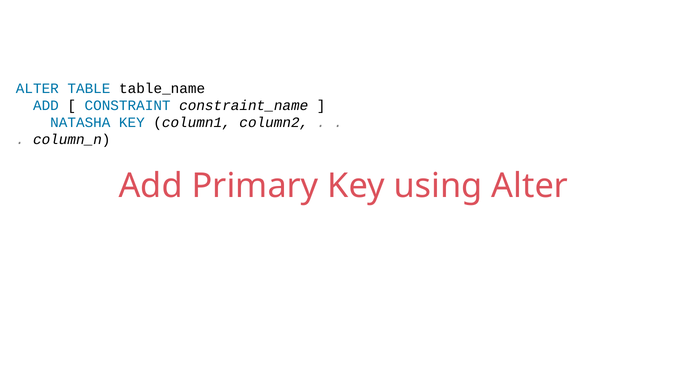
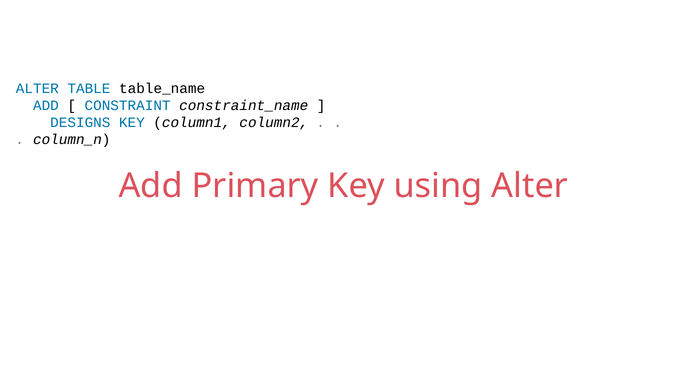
NATASHA: NATASHA -> DESIGNS
